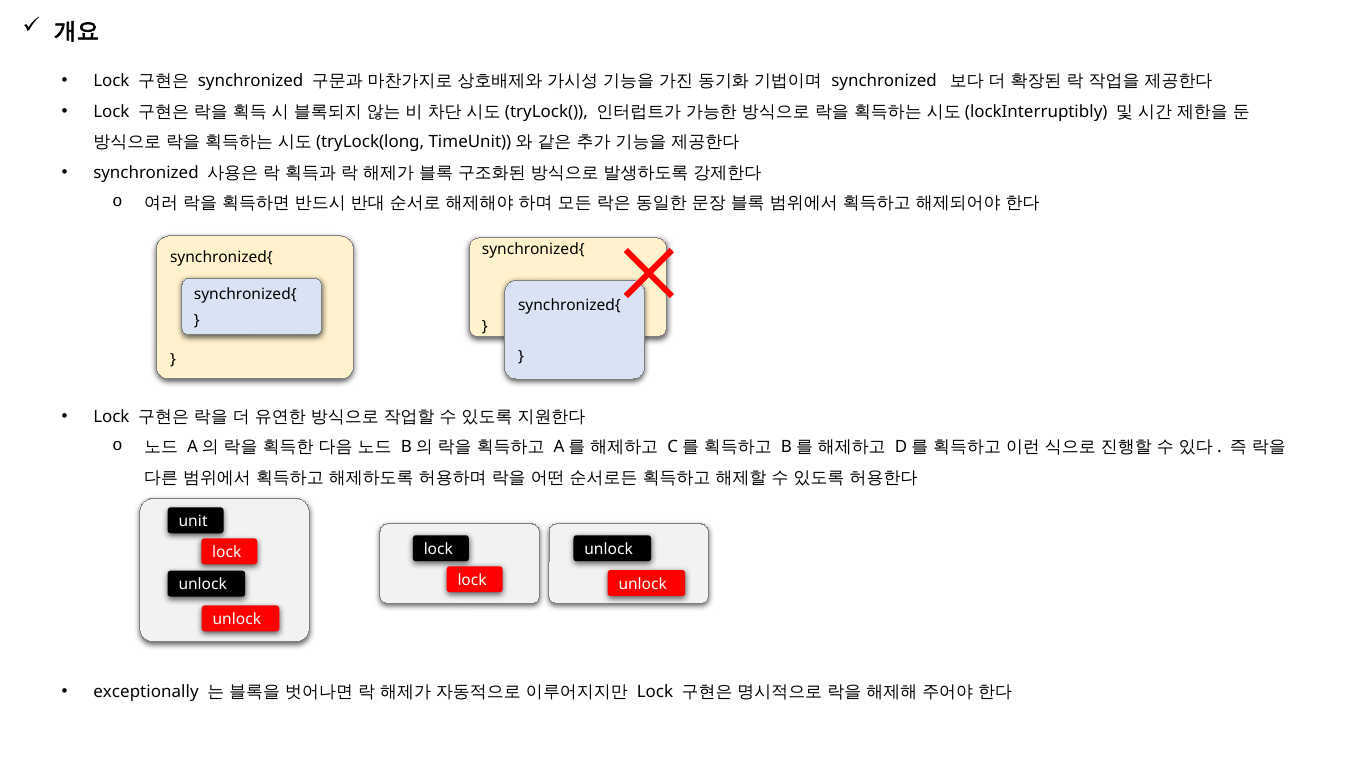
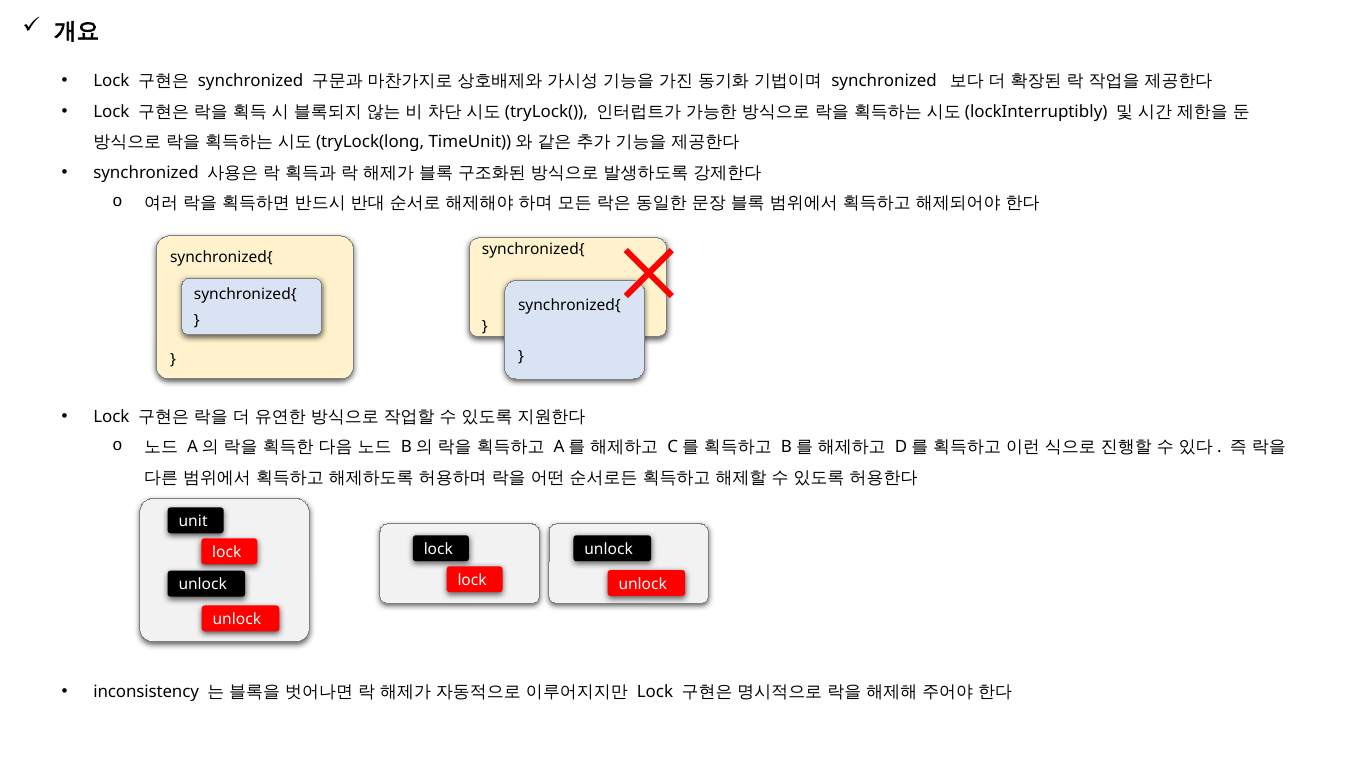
exceptionally: exceptionally -> inconsistency
